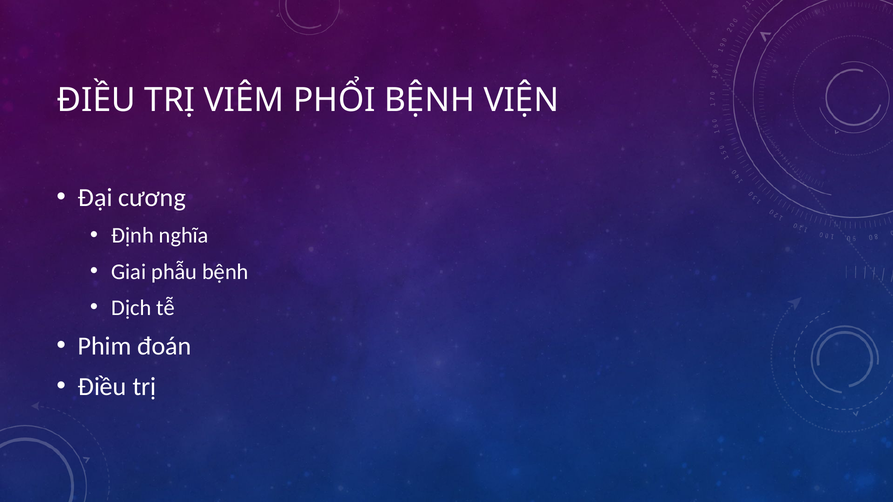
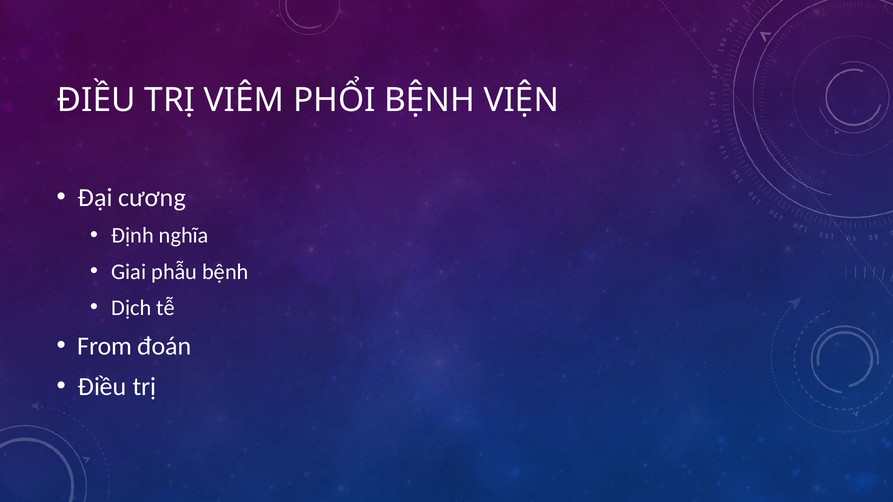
Phim: Phim -> From
